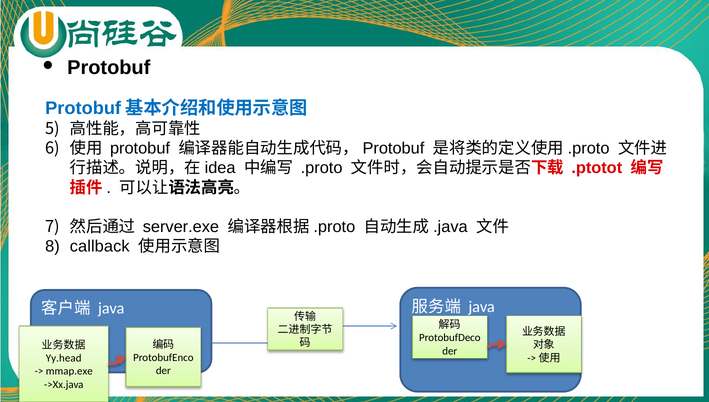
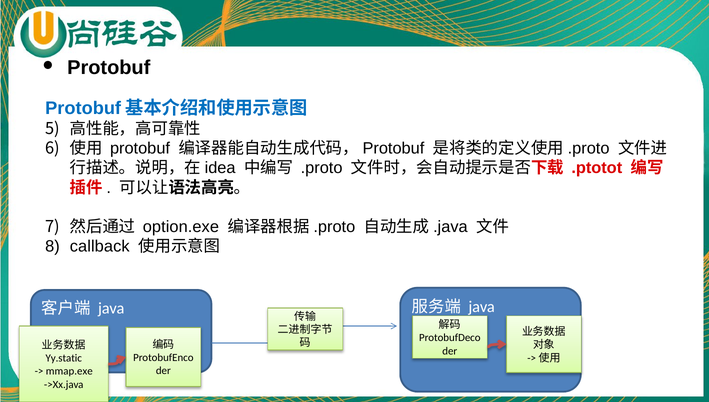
server.exe: server.exe -> option.exe
Yy.head: Yy.head -> Yy.static
